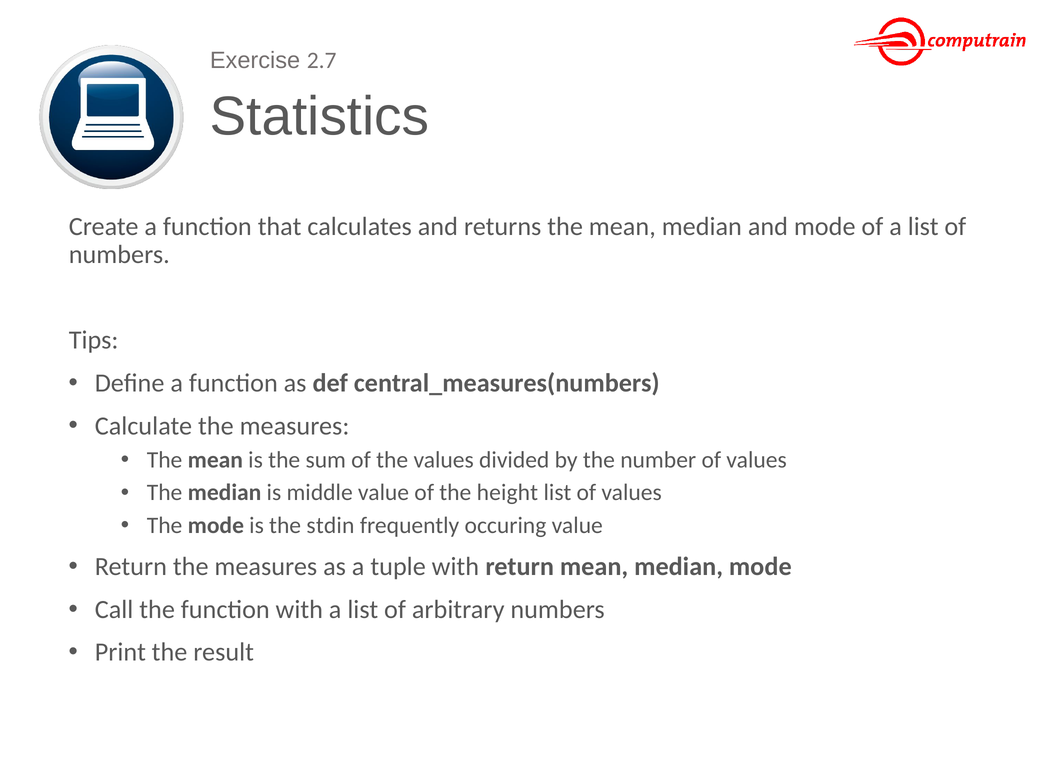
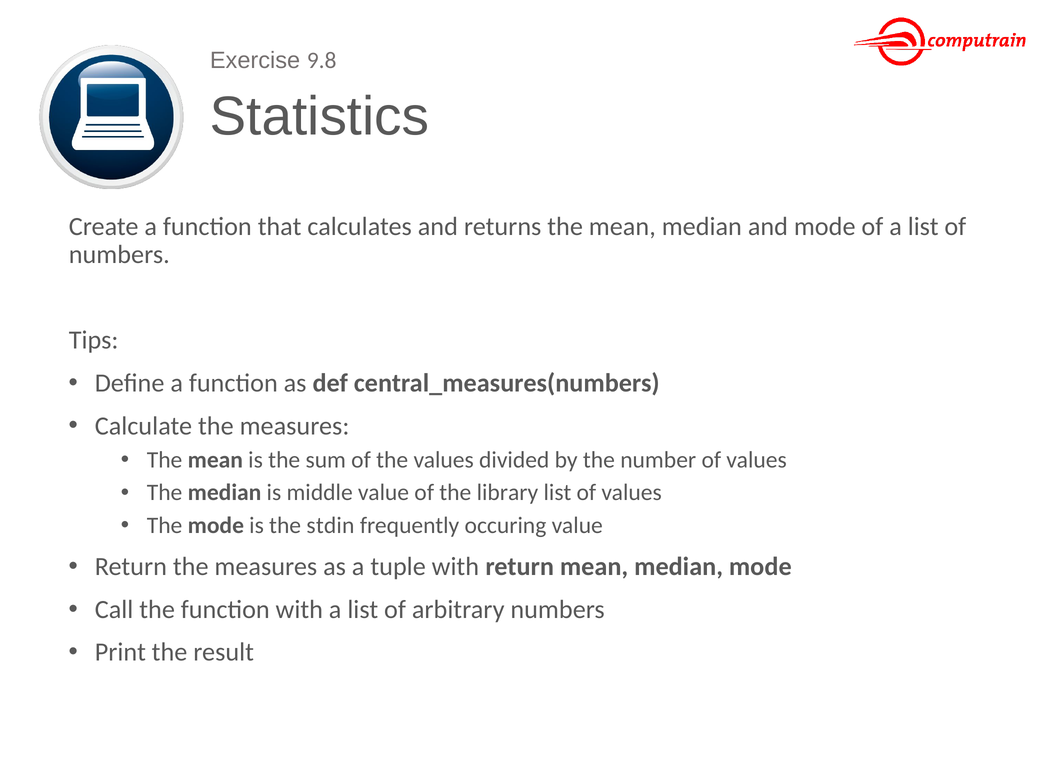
2.7: 2.7 -> 9.8
height: height -> library
